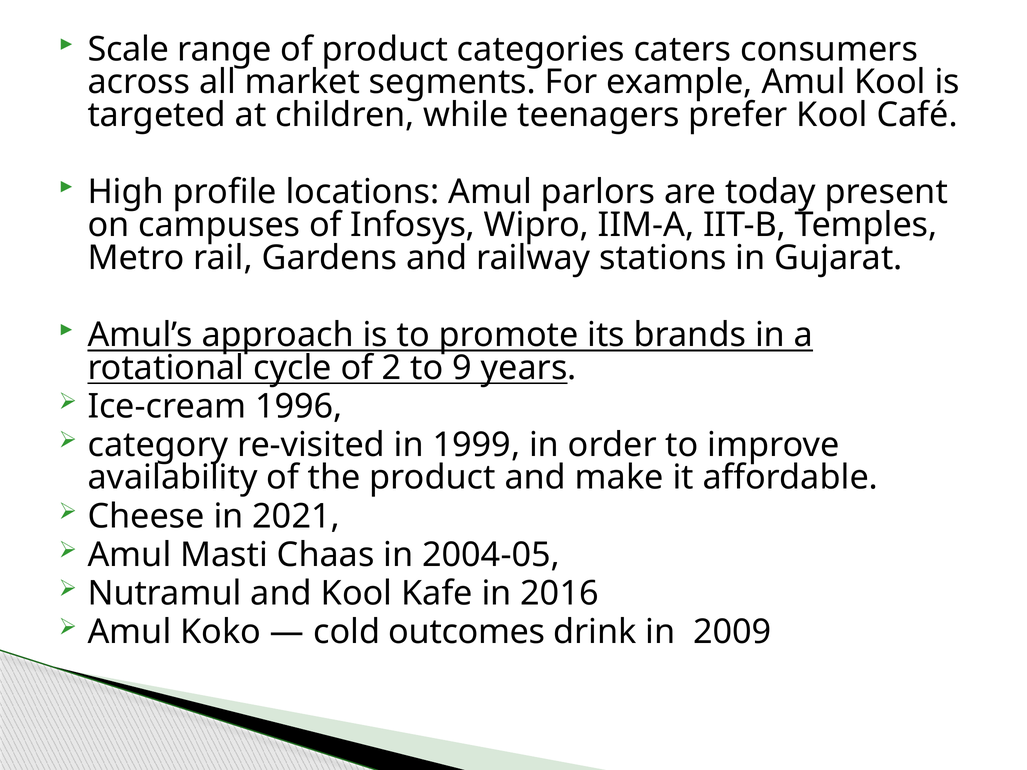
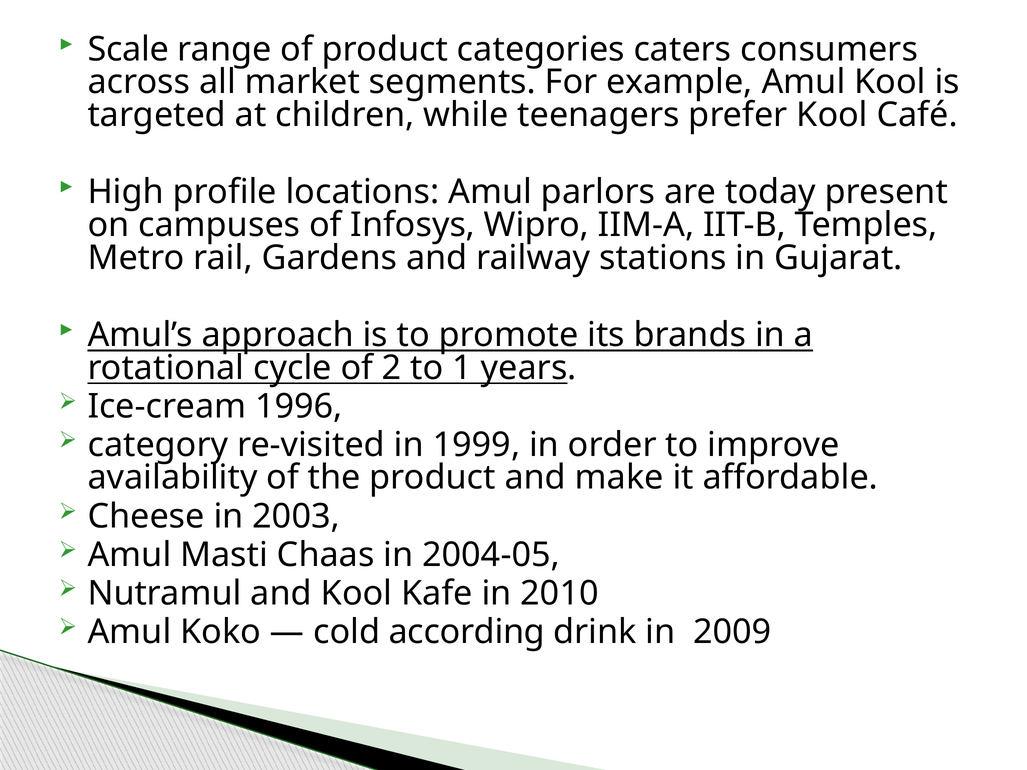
9: 9 -> 1
2021: 2021 -> 2003
2016: 2016 -> 2010
outcomes: outcomes -> according
